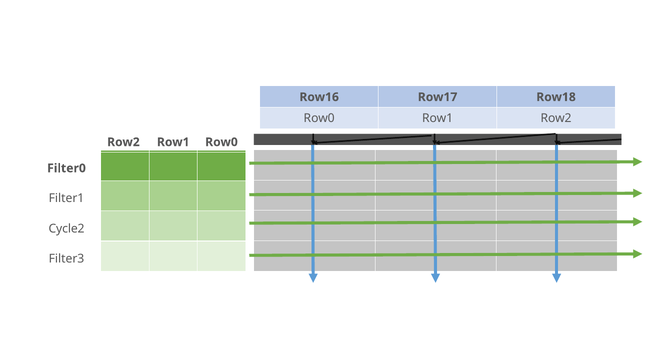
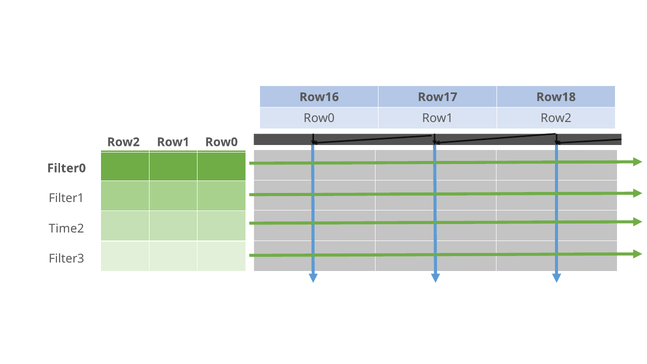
Cycle2: Cycle2 -> Time2
